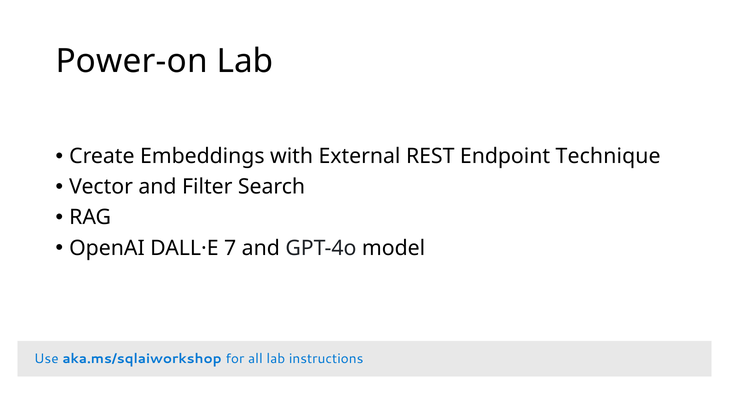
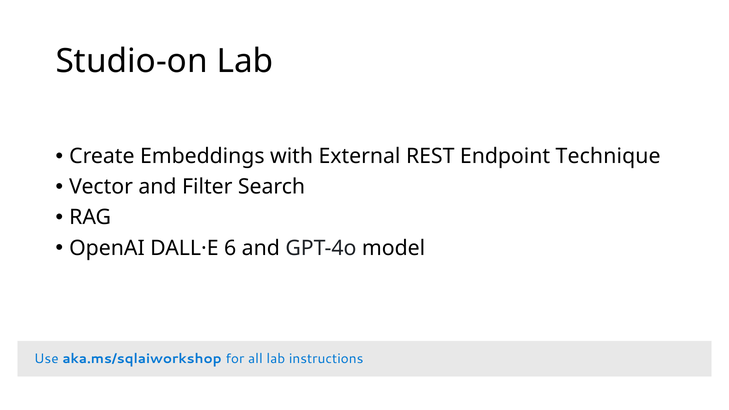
Power-on: Power-on -> Studio-on
7: 7 -> 6
